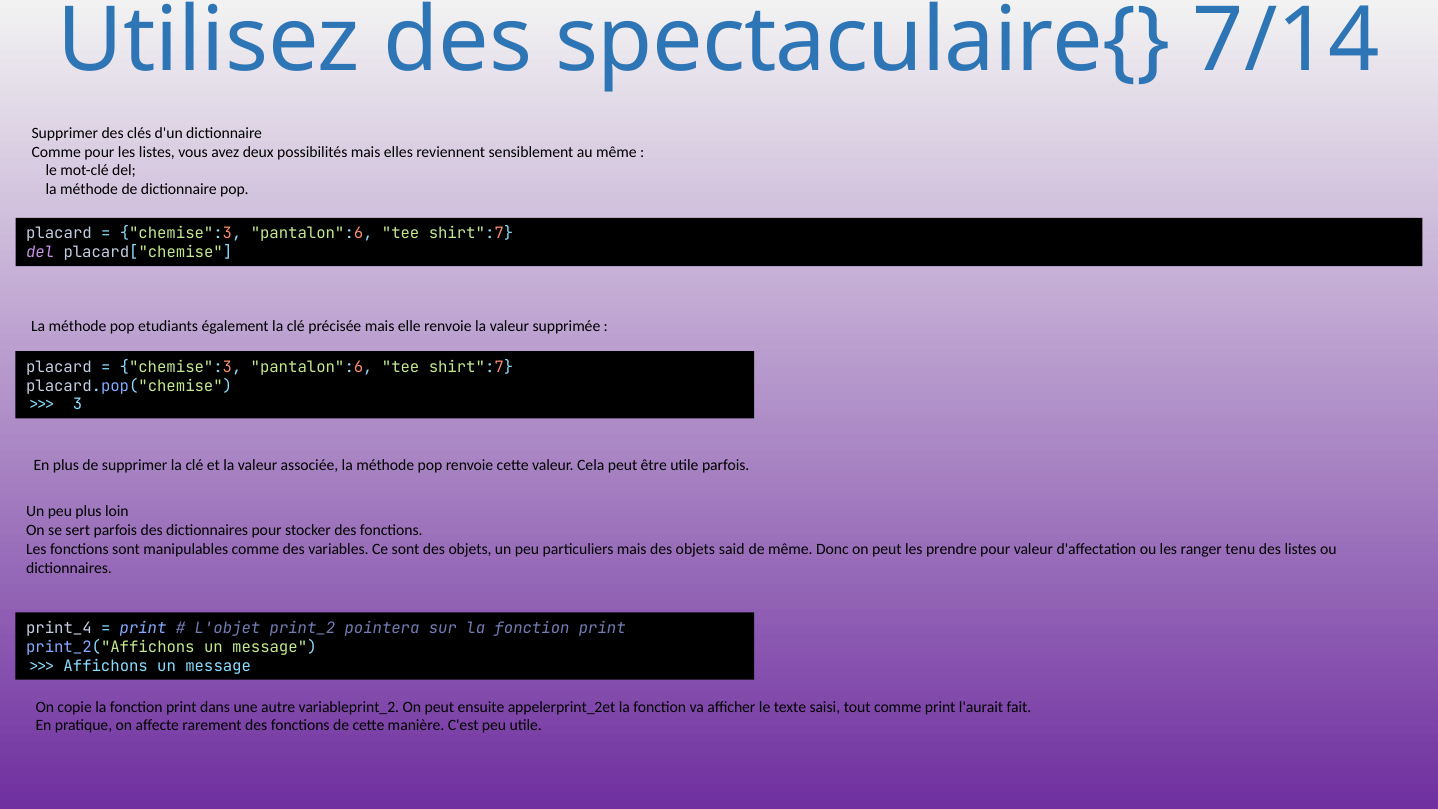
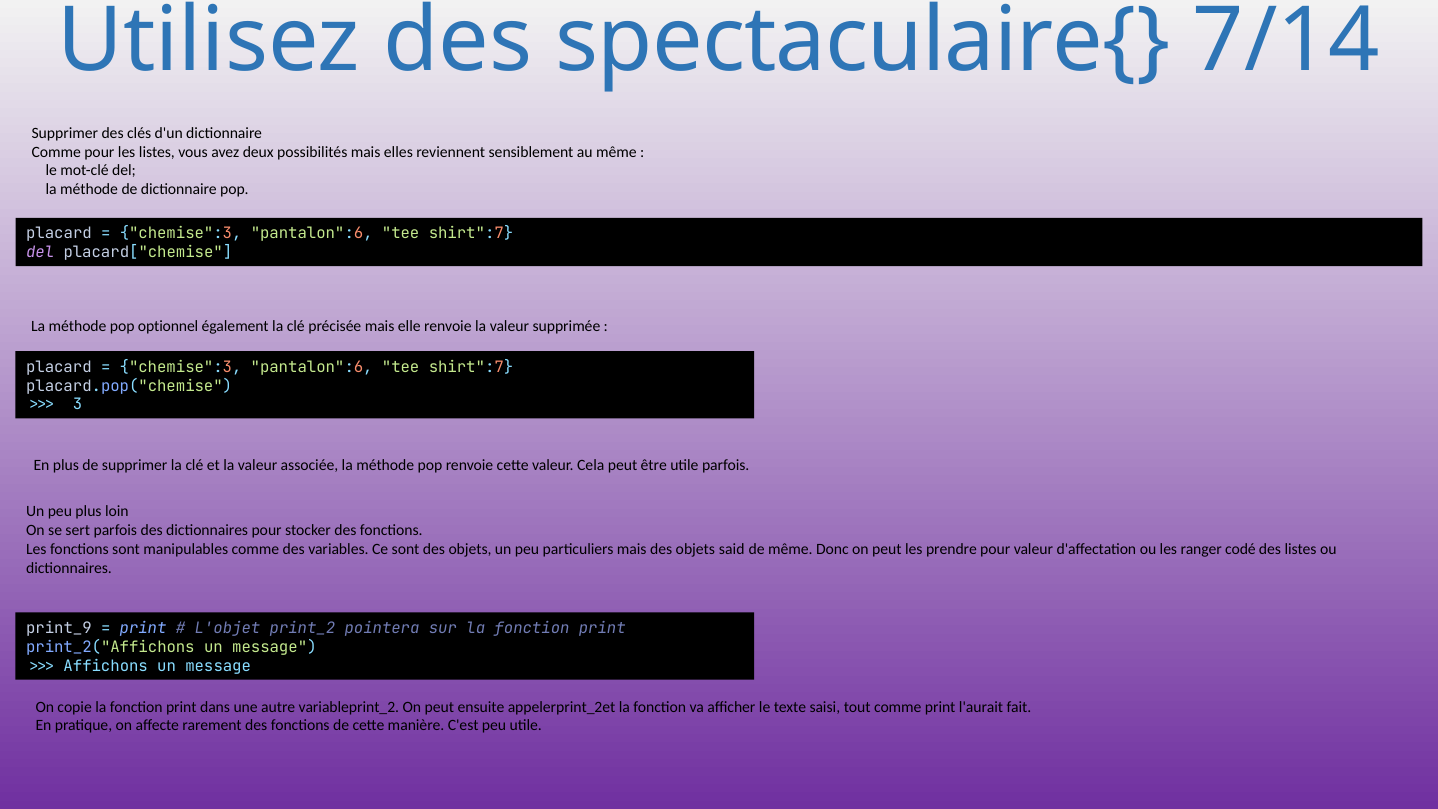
etudiants: etudiants -> optionnel
tenu: tenu -> codé
print_4: print_4 -> print_9
